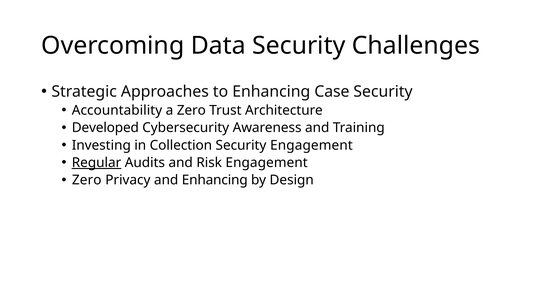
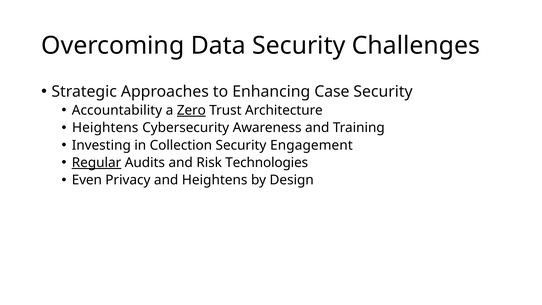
Zero at (191, 110) underline: none -> present
Developed at (105, 128): Developed -> Heightens
Risk Engagement: Engagement -> Technologies
Zero at (87, 180): Zero -> Even
and Enhancing: Enhancing -> Heightens
